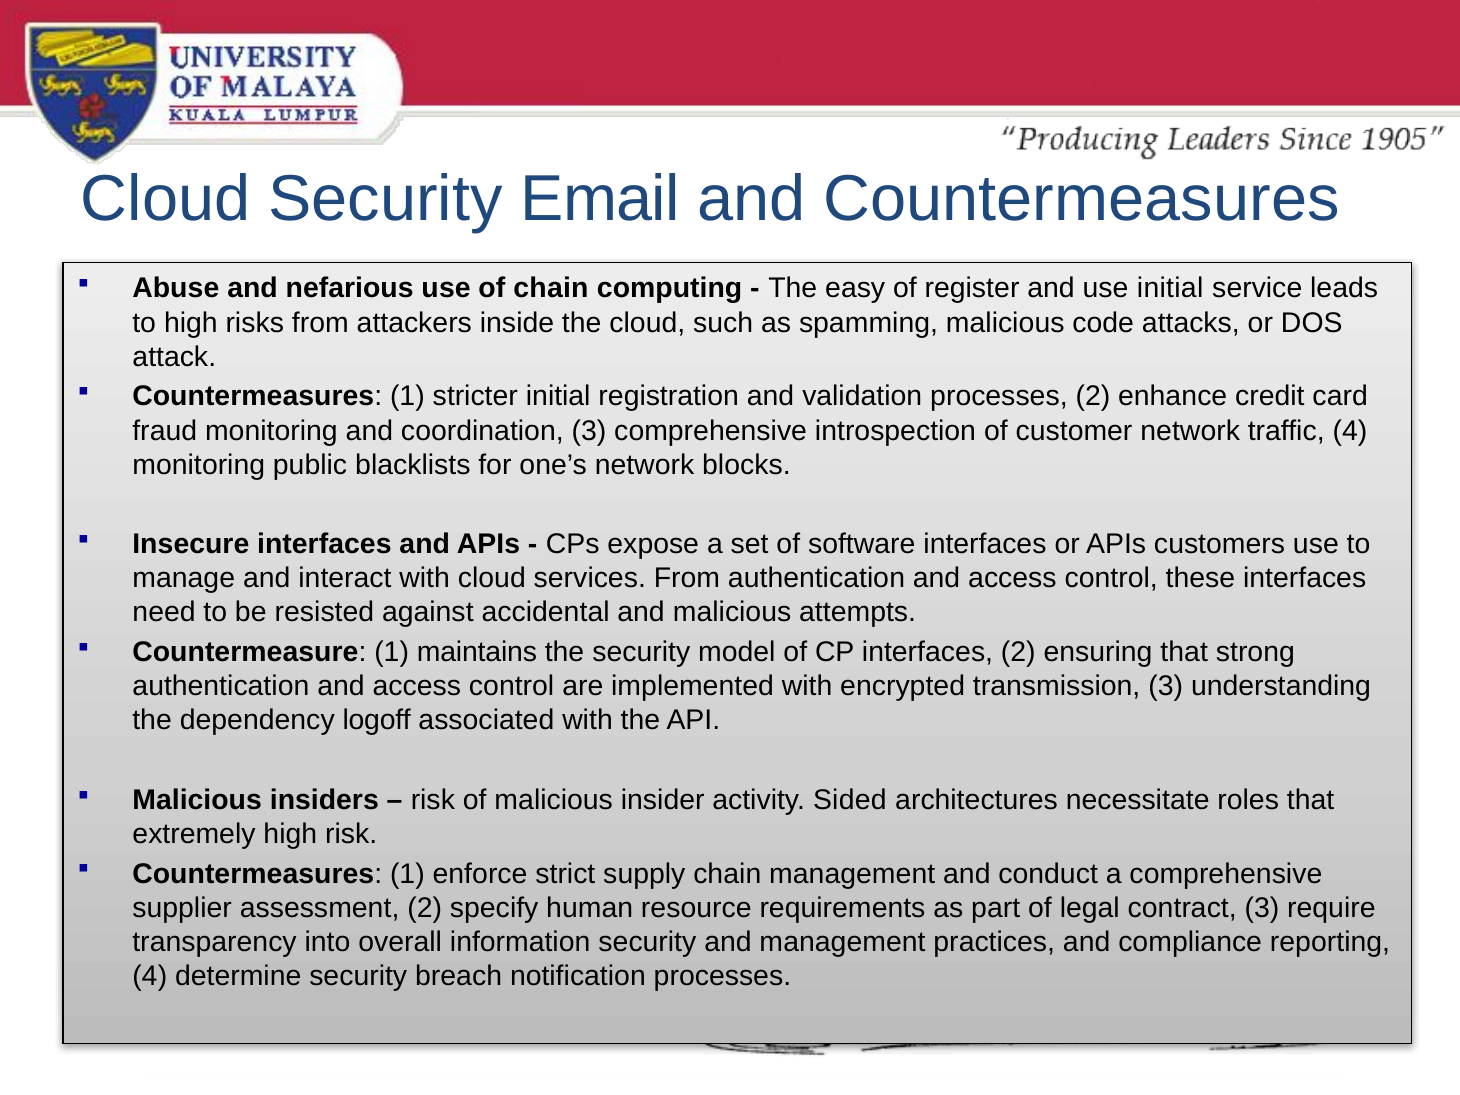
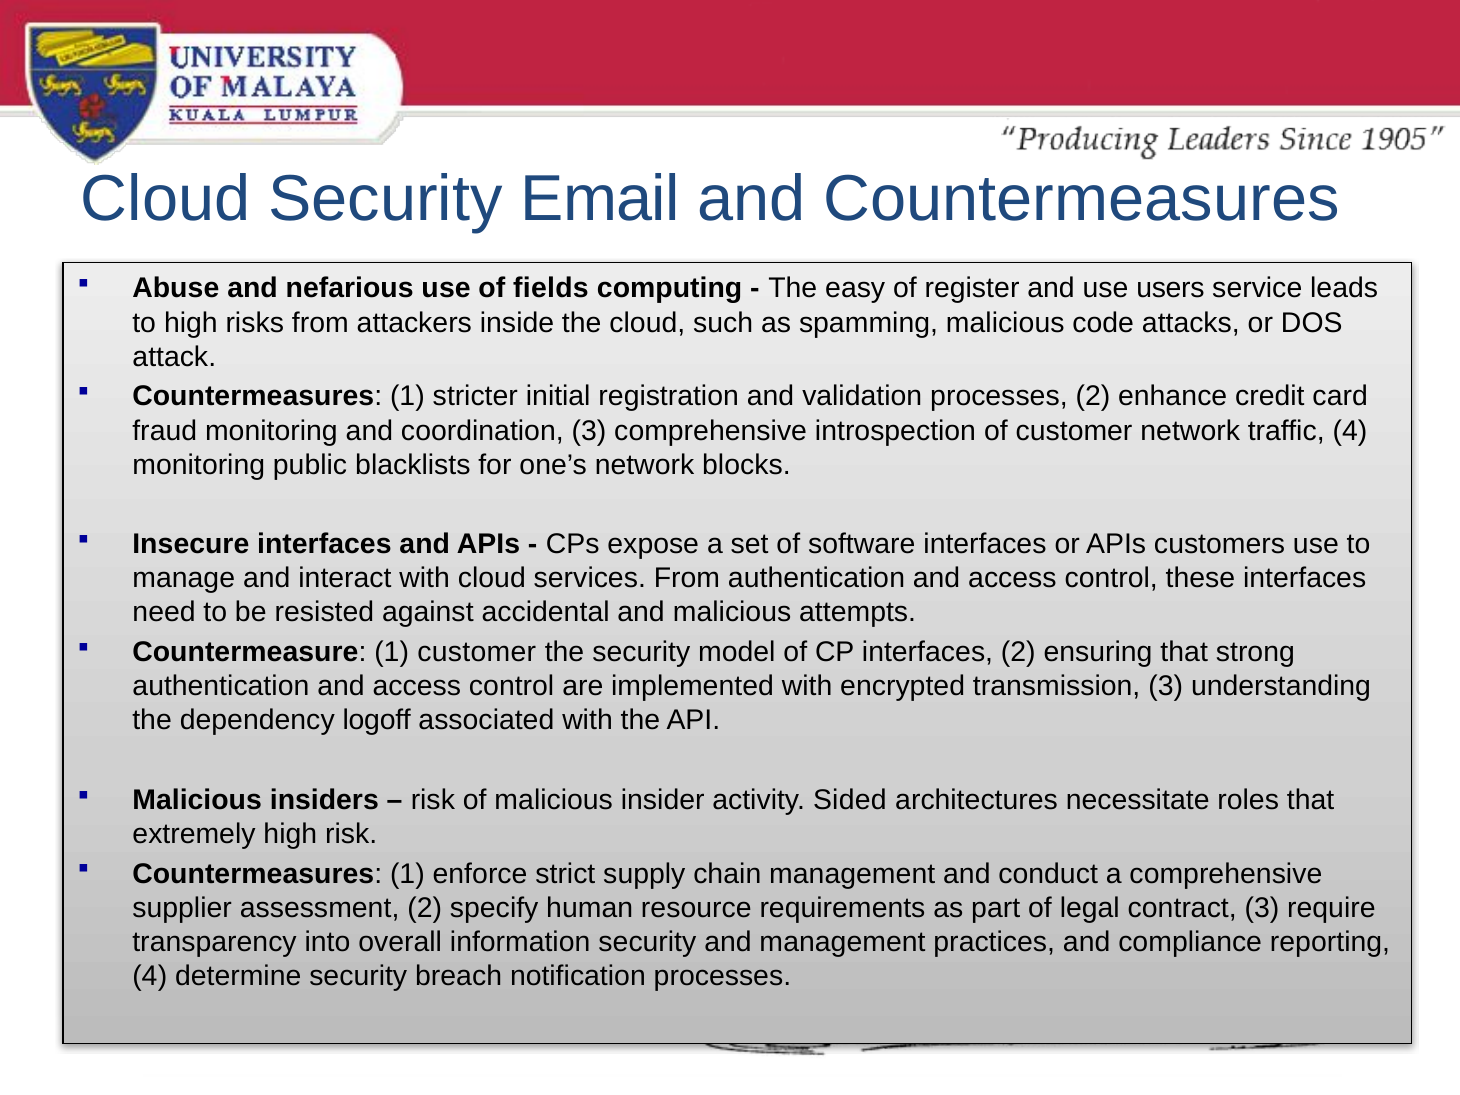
of chain: chain -> fields
use initial: initial -> users
1 maintains: maintains -> customer
